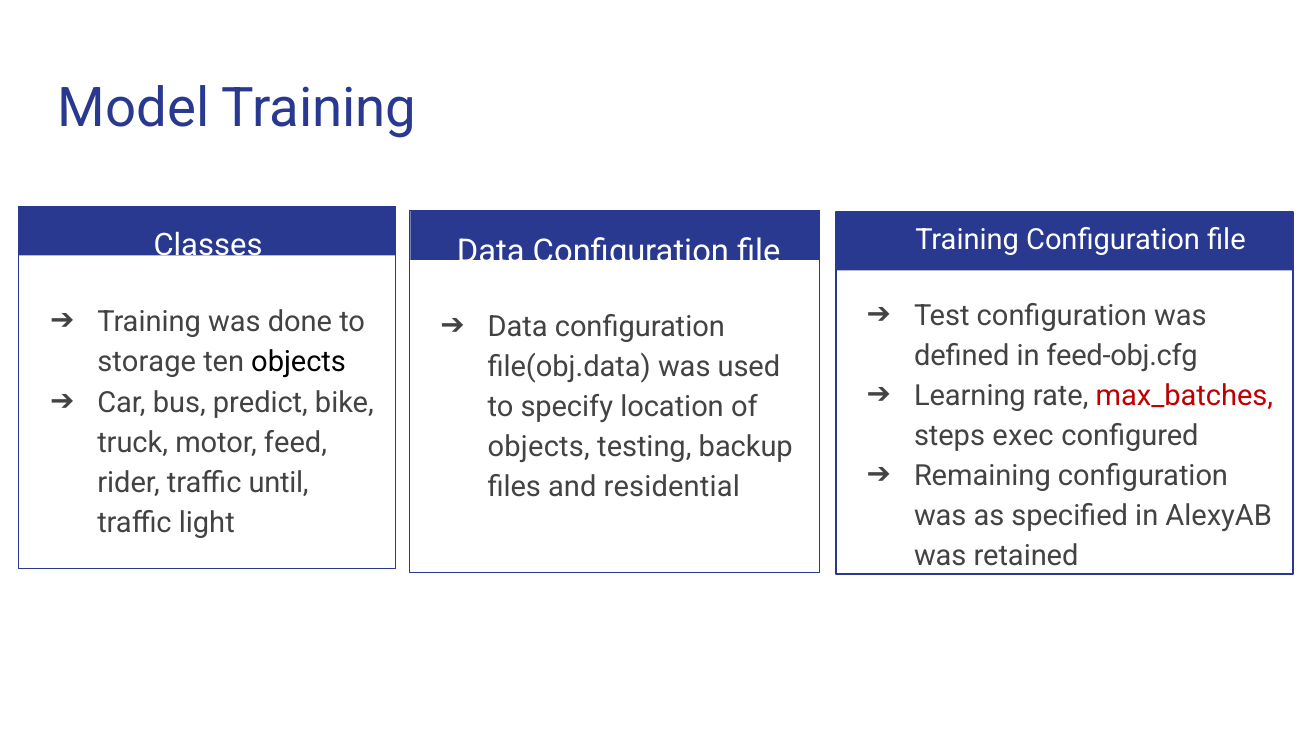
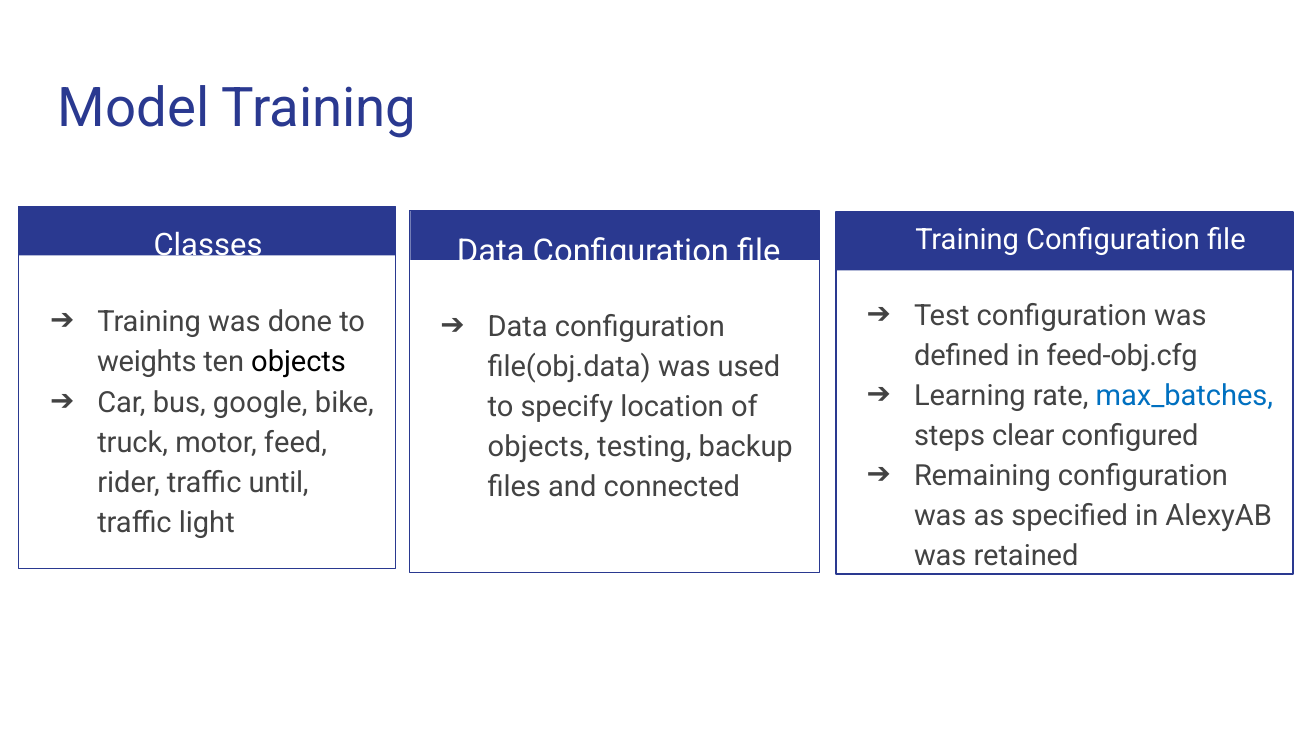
storage: storage -> weights
max_batches colour: red -> blue
predict: predict -> google
exec: exec -> clear
residential: residential -> connected
